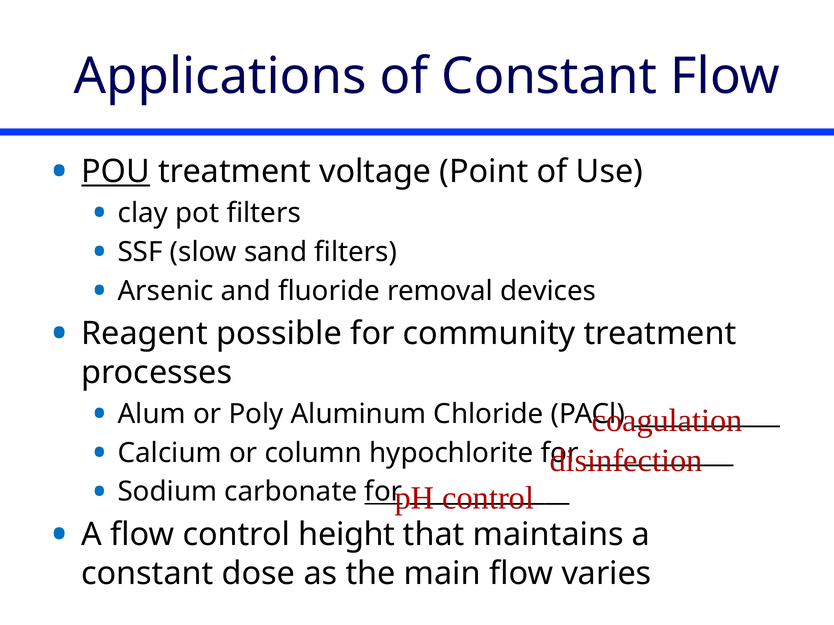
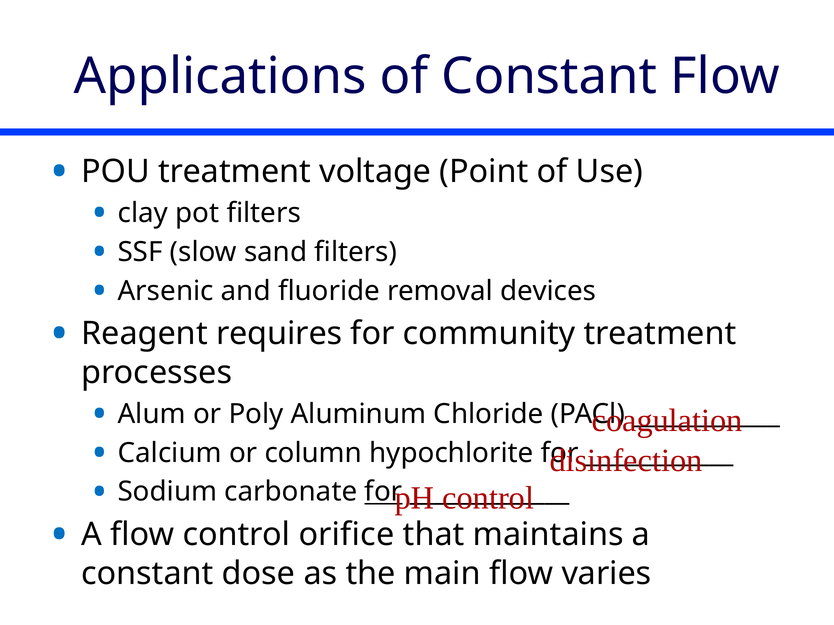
POU underline: present -> none
possible: possible -> requires
height: height -> orifice
